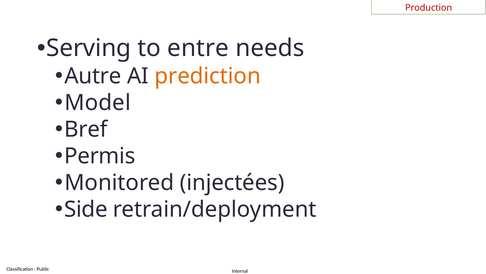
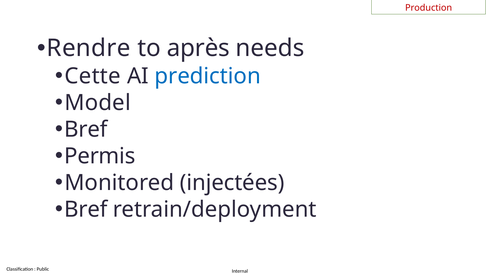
Serving: Serving -> Rendre
entre: entre -> après
Autre: Autre -> Cette
prediction colour: orange -> blue
Side at (86, 209): Side -> Bref
